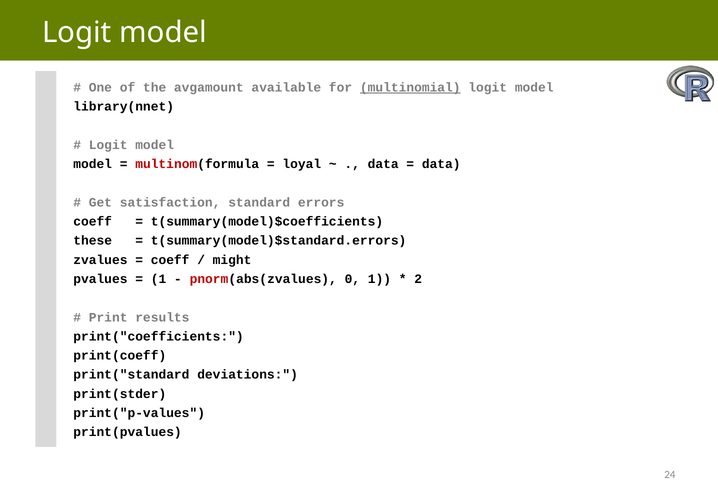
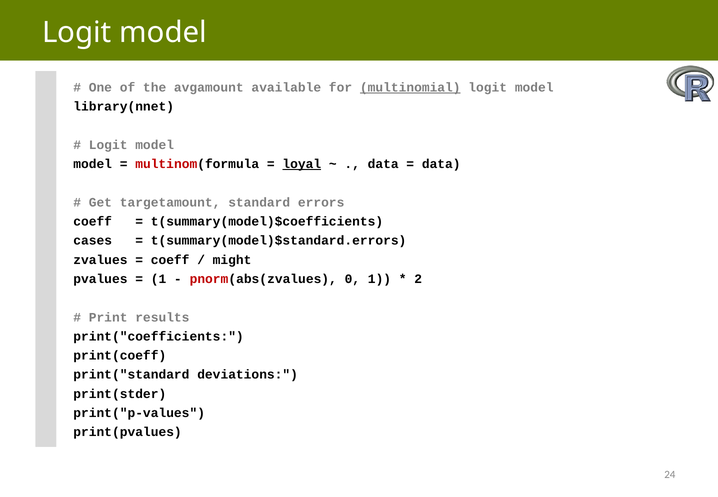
loyal underline: none -> present
satisfaction: satisfaction -> targetamount
these: these -> cases
